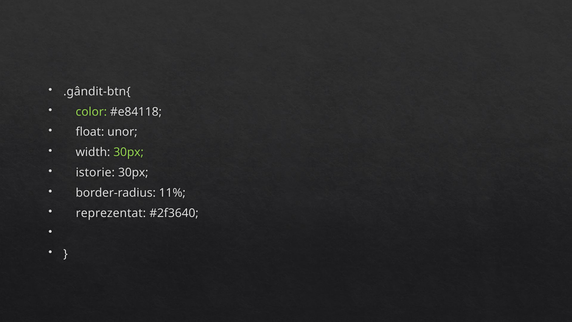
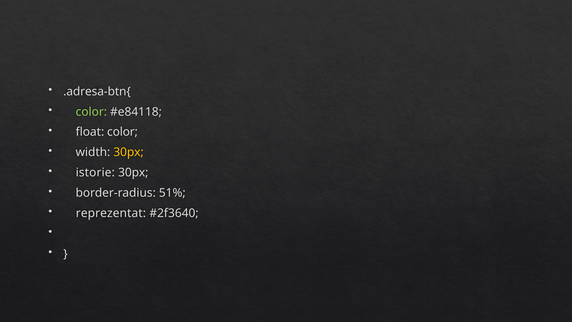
.gândit-btn{: .gândit-btn{ -> .adresa-btn{
float unor: unor -> color
30px at (129, 152) colour: light green -> yellow
11%: 11% -> 51%
